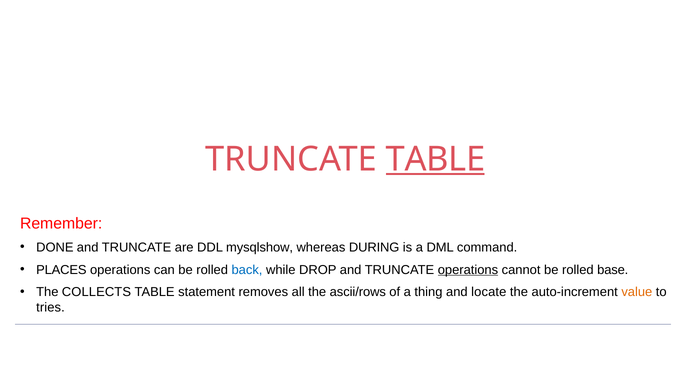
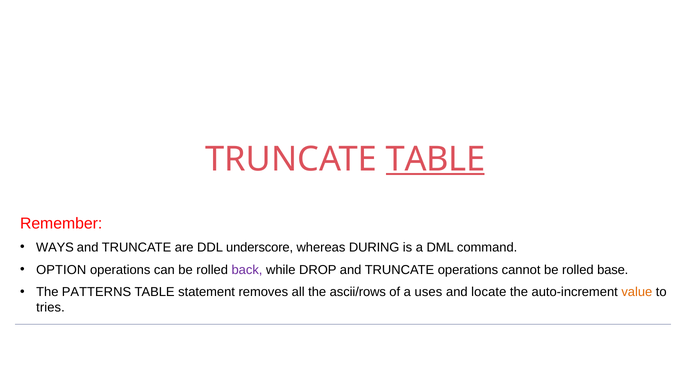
DONE: DONE -> WAYS
mysqlshow: mysqlshow -> underscore
PLACES: PLACES -> OPTION
back colour: blue -> purple
operations at (468, 270) underline: present -> none
COLLECTS: COLLECTS -> PATTERNS
thing: thing -> uses
